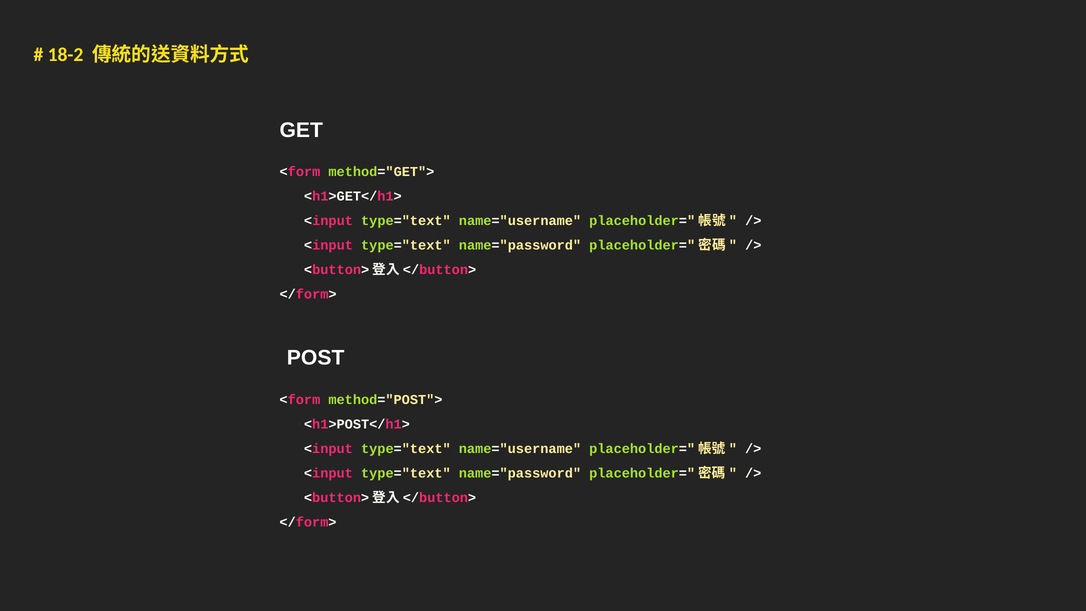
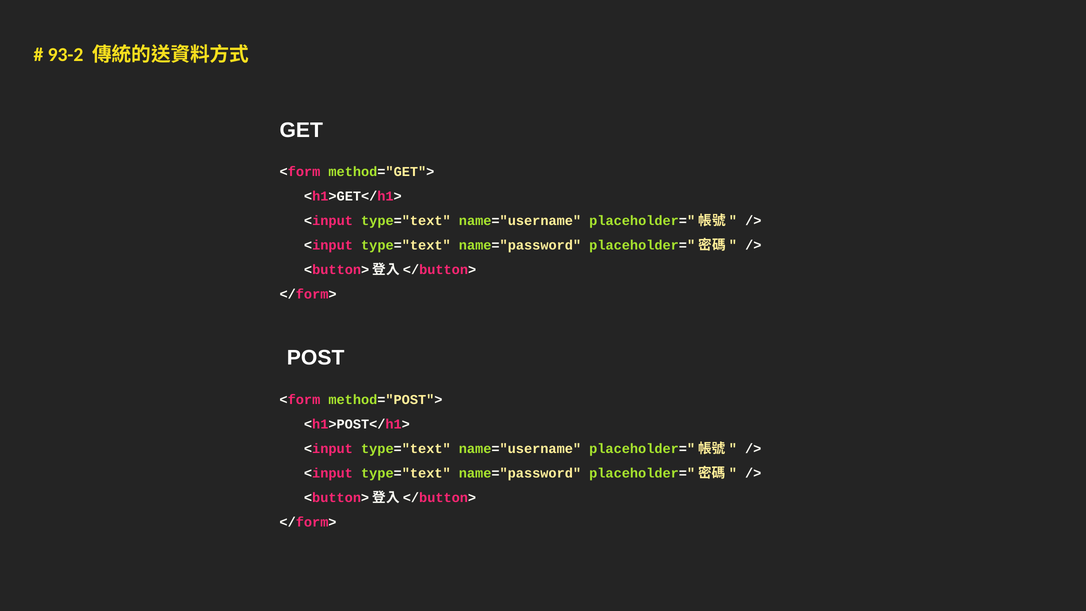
18-2: 18-2 -> 93-2
